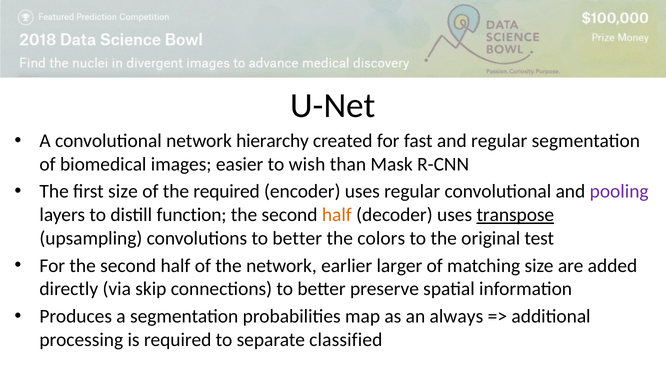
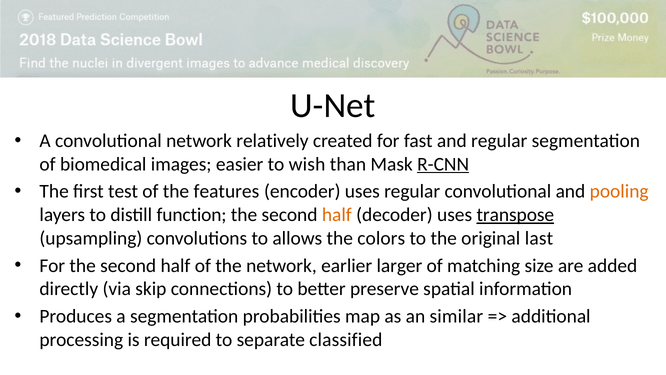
hierarchy: hierarchy -> relatively
R-CNN underline: none -> present
first size: size -> test
the required: required -> features
pooling colour: purple -> orange
convolutions to better: better -> allows
test: test -> last
always: always -> similar
